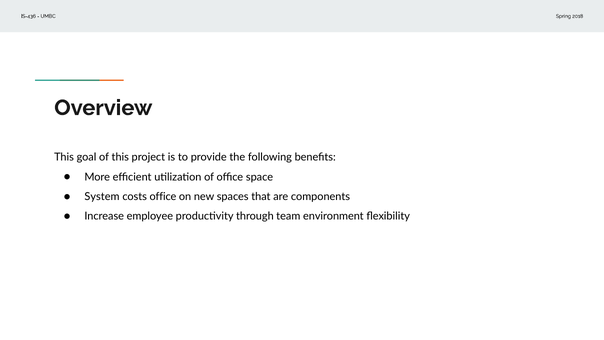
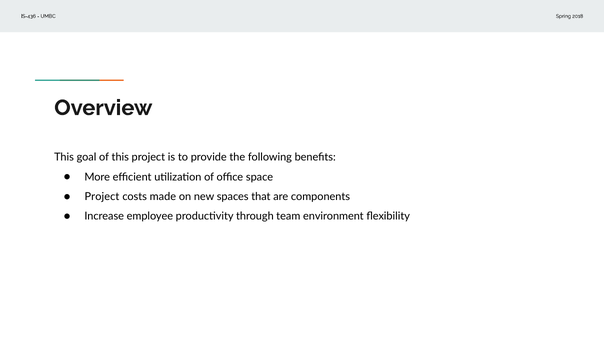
System at (102, 197): System -> Project
costs office: office -> made
